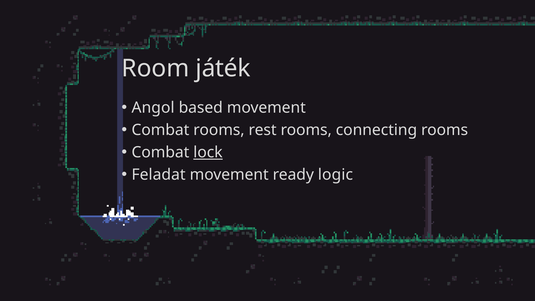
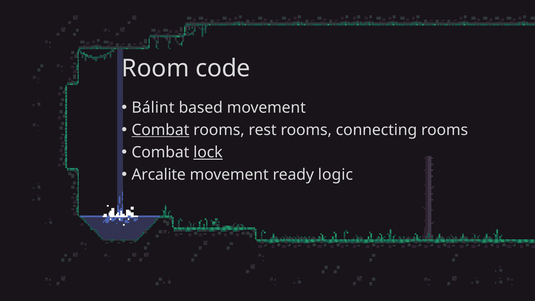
játék: játék -> code
Angol: Angol -> Bálint
Combat at (160, 130) underline: none -> present
Feladat: Feladat -> Arcalite
